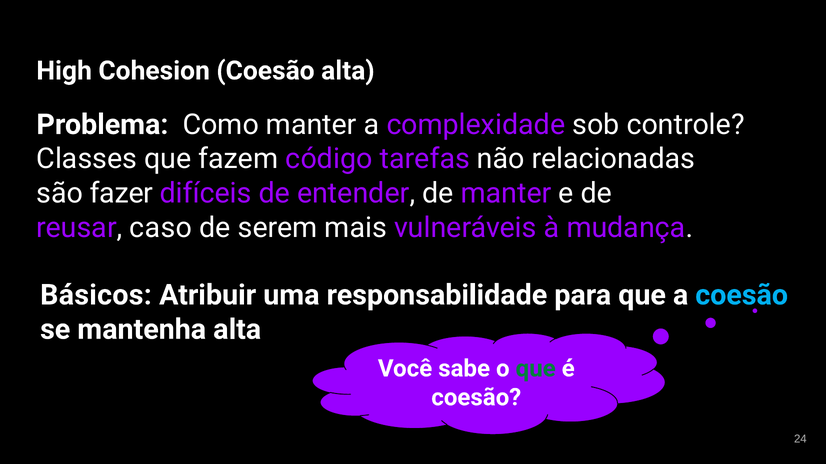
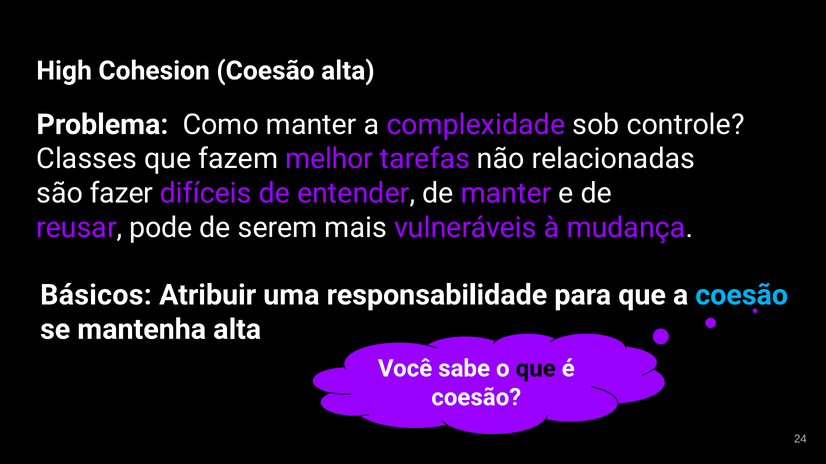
código: código -> melhor
caso: caso -> pode
que at (536, 369) colour: green -> black
